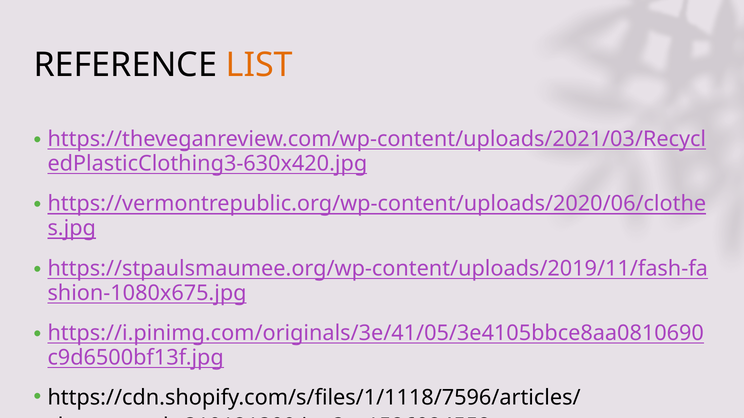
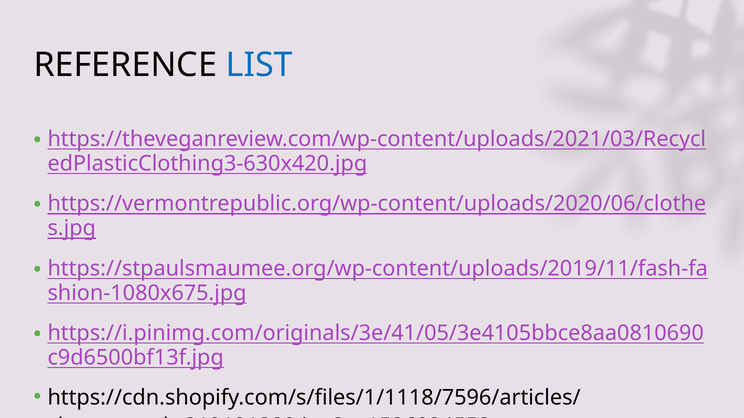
LIST colour: orange -> blue
